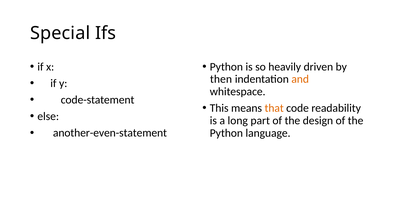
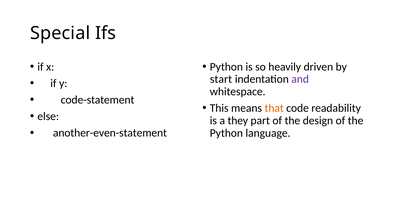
then: then -> start
and colour: orange -> purple
long: long -> they
